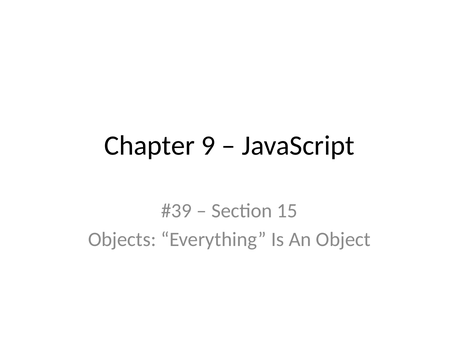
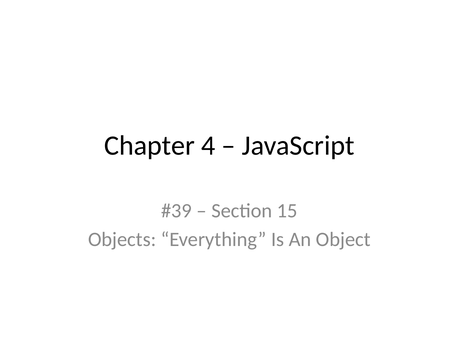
9: 9 -> 4
